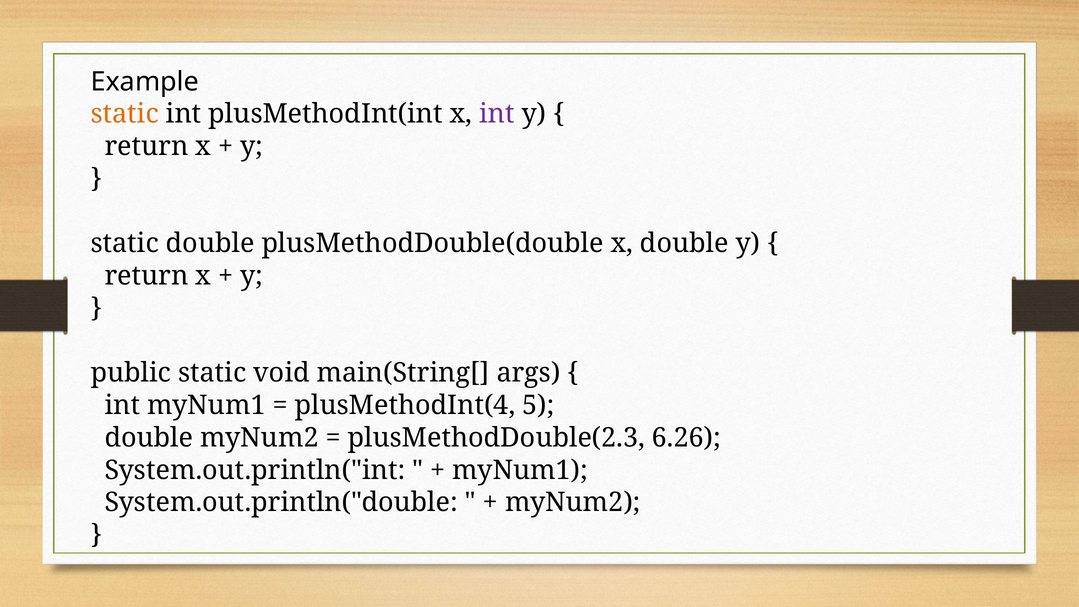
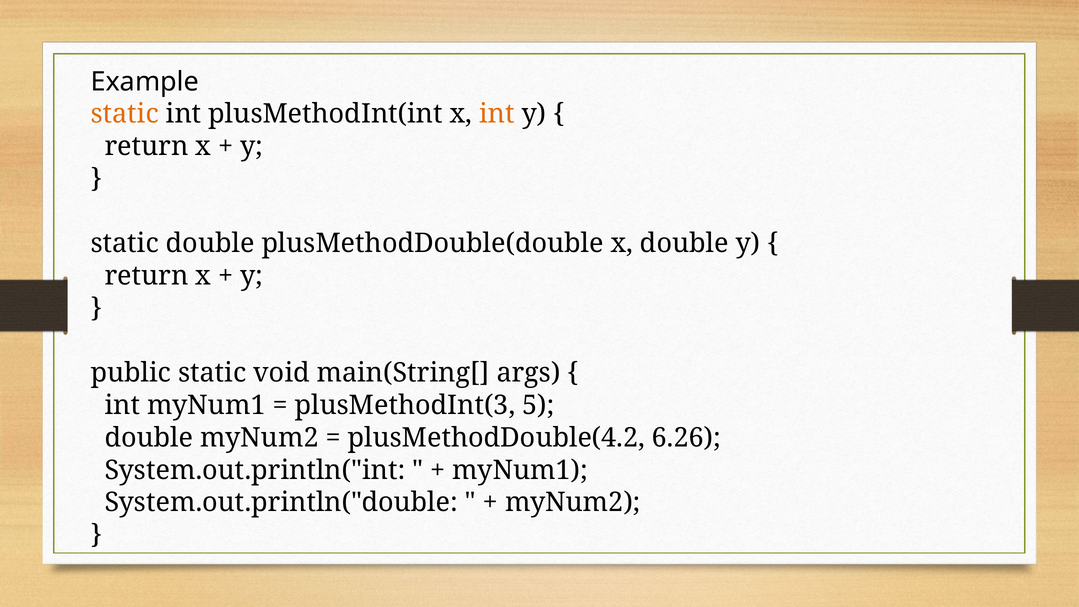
int at (497, 114) colour: purple -> orange
plusMethodInt(4: plusMethodInt(4 -> plusMethodInt(3
plusMethodDouble(2.3: plusMethodDouble(2.3 -> plusMethodDouble(4.2
